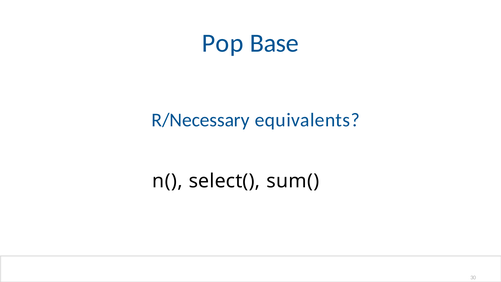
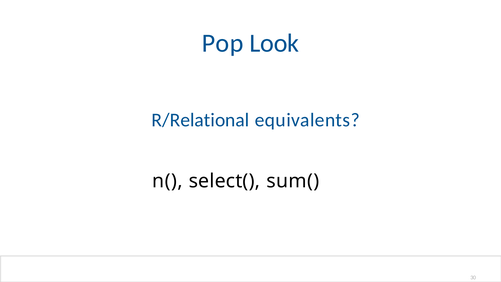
Base: Base -> Look
R/Necessary: R/Necessary -> R/Relational
